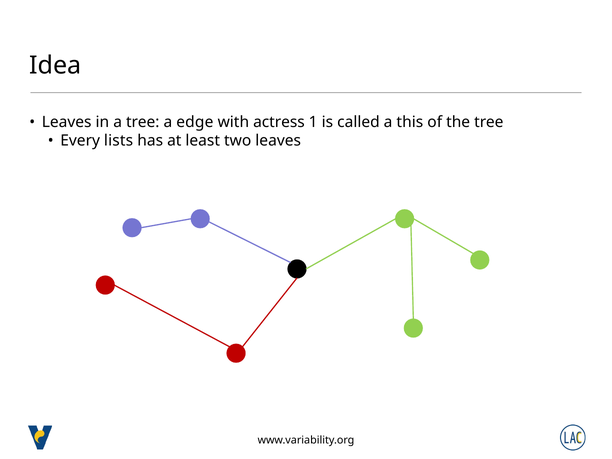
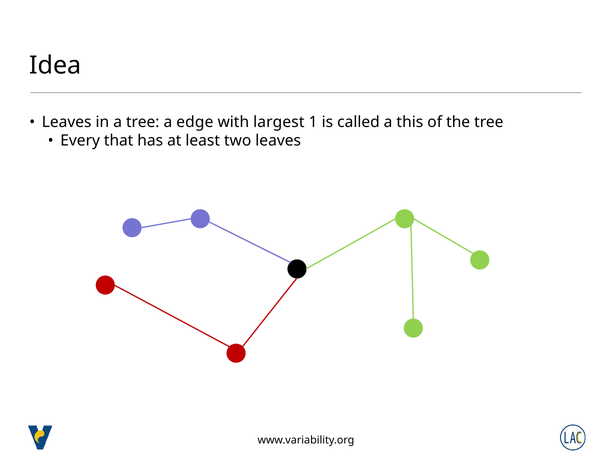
actress: actress -> largest
lists: lists -> that
